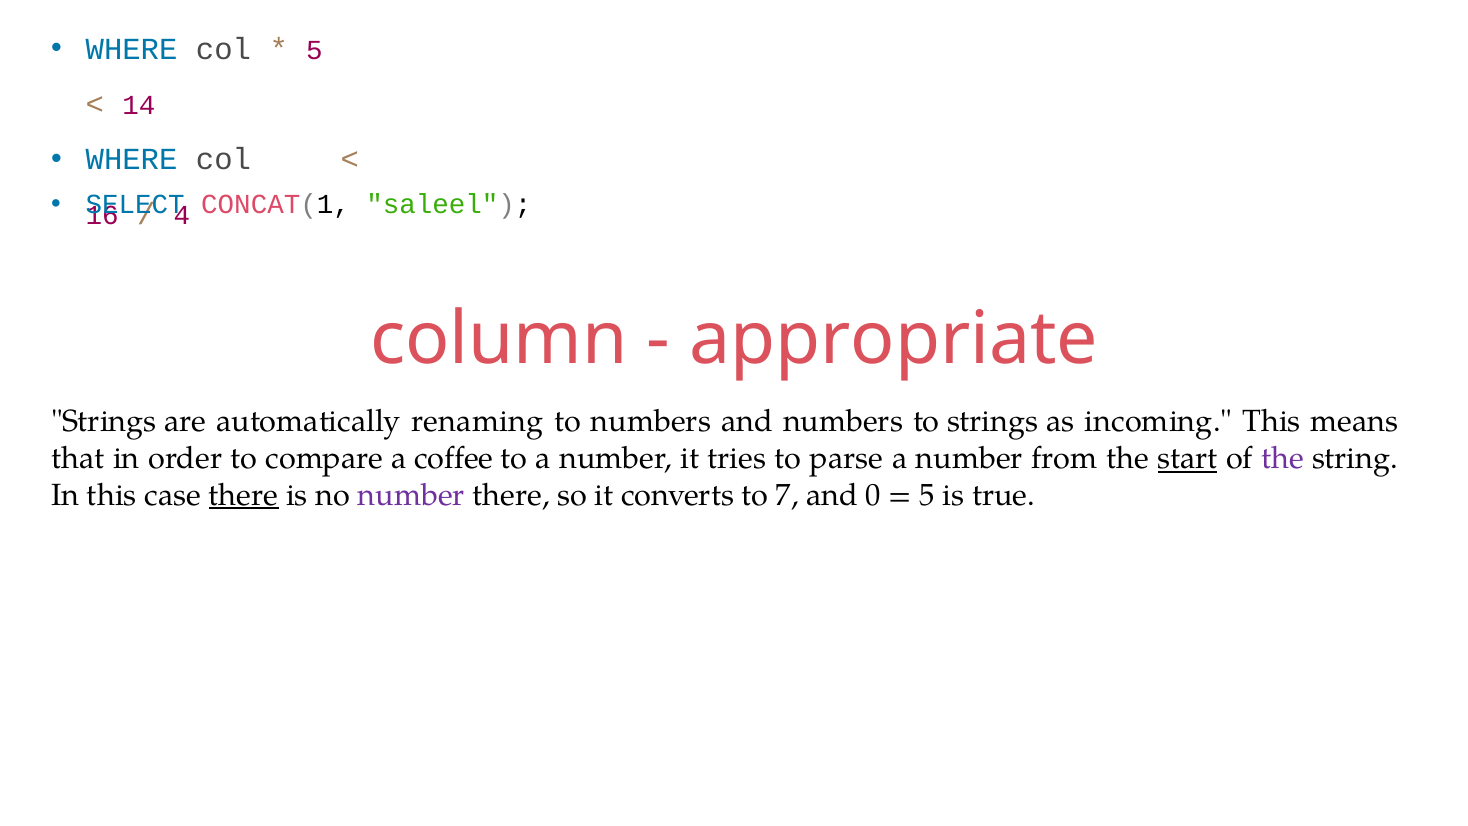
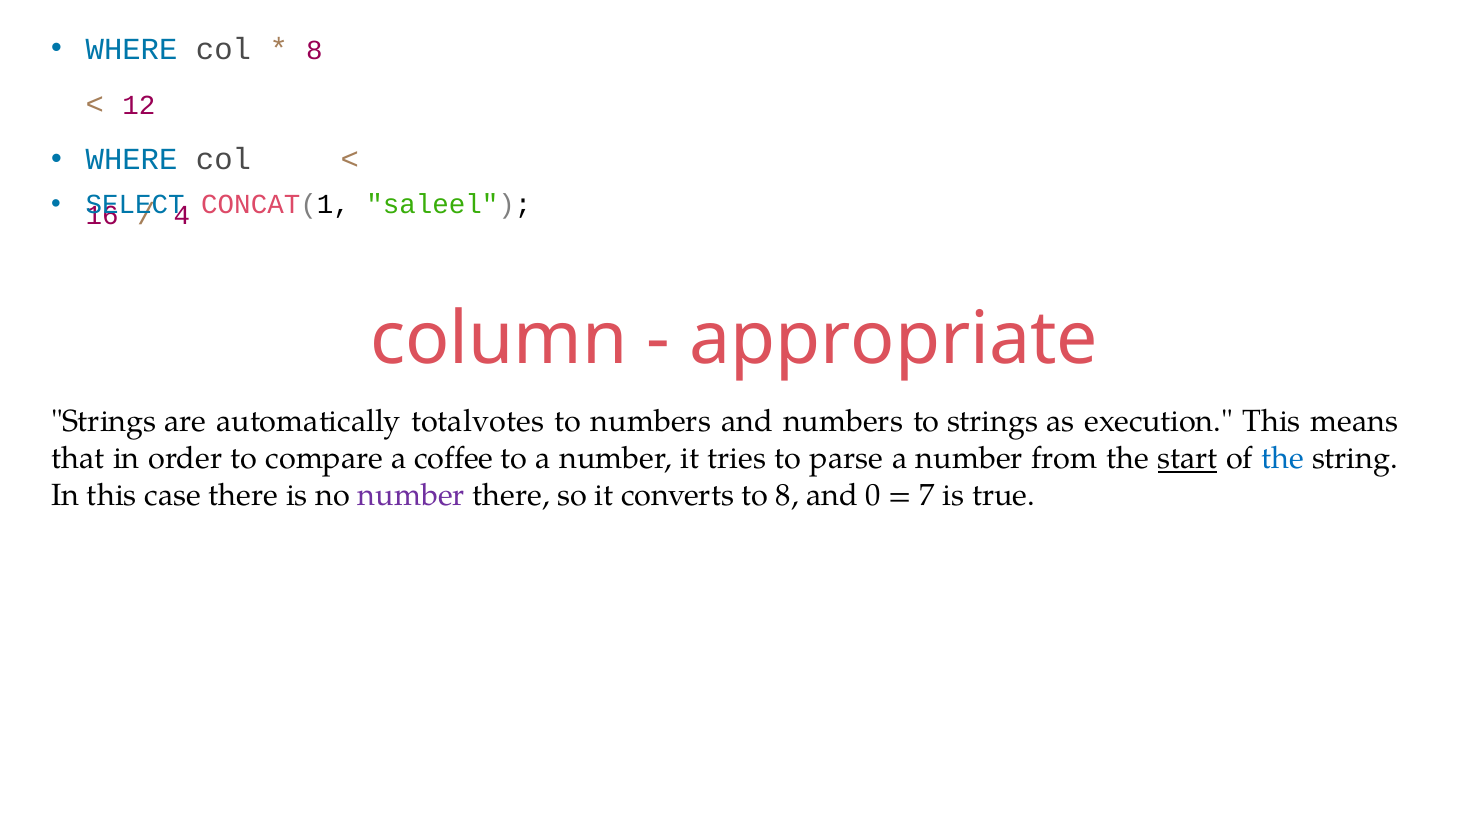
5 at (314, 51): 5 -> 8
14: 14 -> 12
renaming: renaming -> totalvotes
incoming: incoming -> execution
the at (1283, 458) colour: purple -> blue
there at (244, 495) underline: present -> none
to 7: 7 -> 8
5 at (927, 495): 5 -> 7
